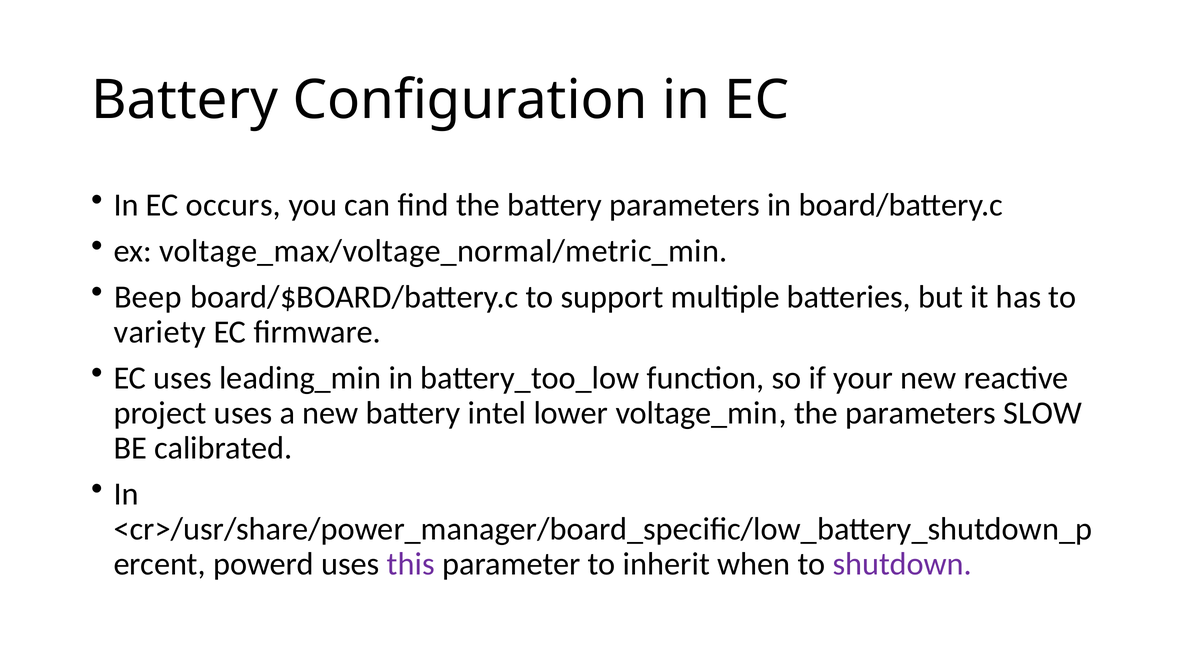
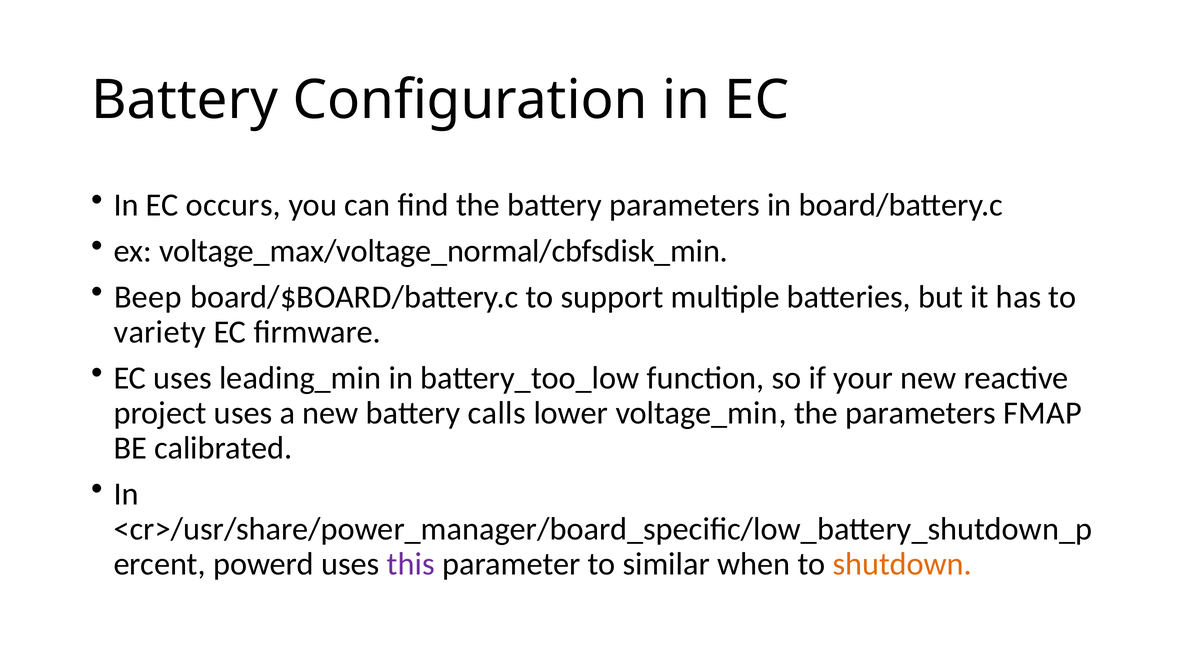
voltage_max/voltage_normal/metric_min: voltage_max/voltage_normal/metric_min -> voltage_max/voltage_normal/cbfsdisk_min
intel: intel -> calls
SLOW: SLOW -> FMAP
inherit: inherit -> similar
shutdown colour: purple -> orange
